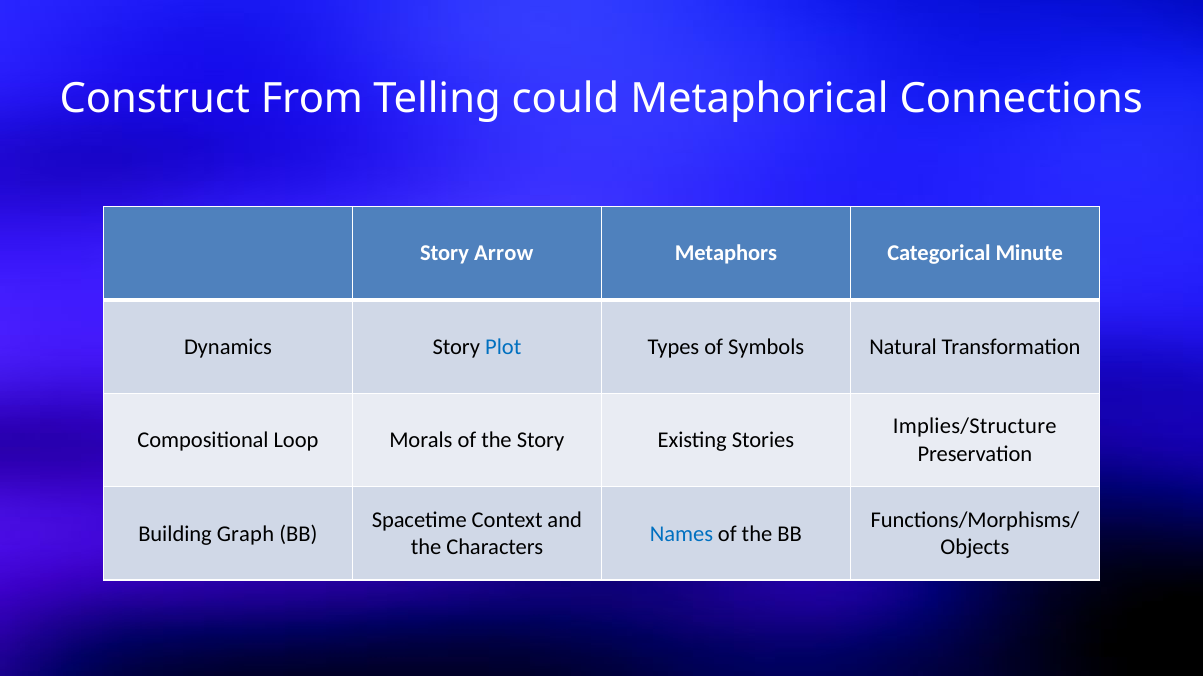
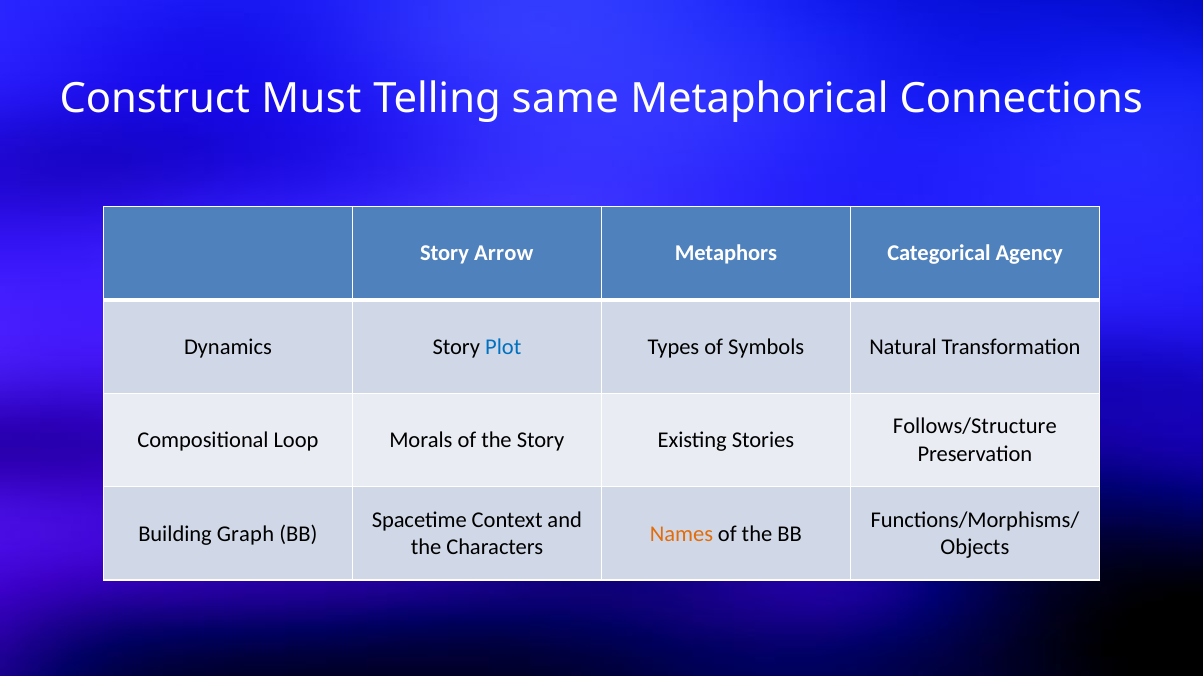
From: From -> Must
could: could -> same
Minute: Minute -> Agency
Implies/Structure: Implies/Structure -> Follows/Structure
Names colour: blue -> orange
